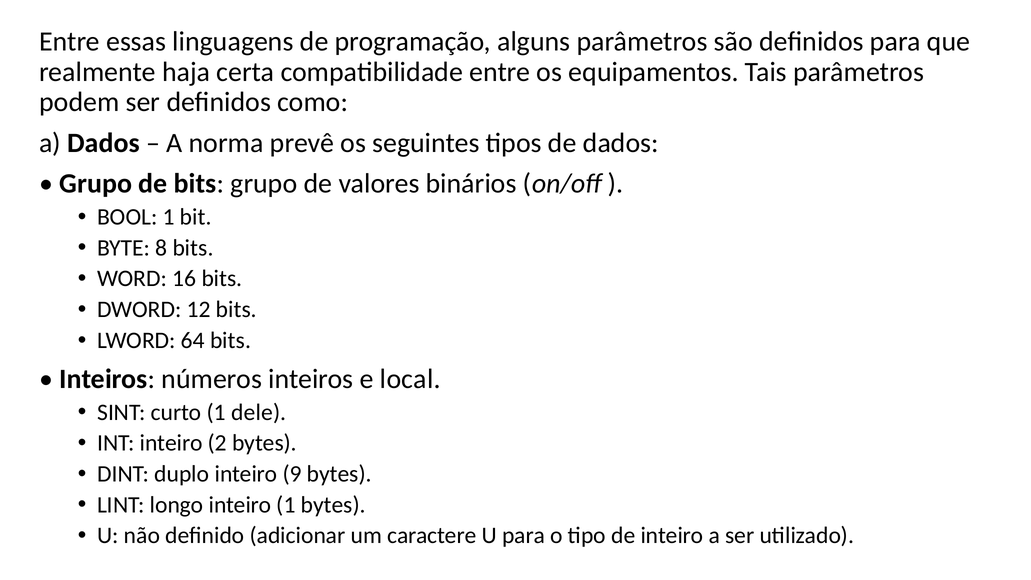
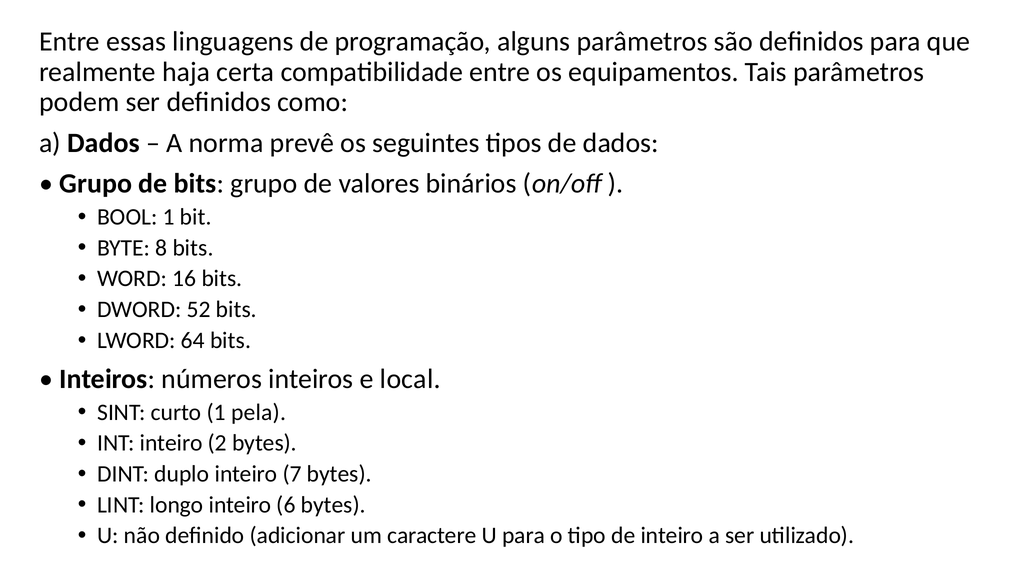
12: 12 -> 52
dele: dele -> pela
9: 9 -> 7
inteiro 1: 1 -> 6
